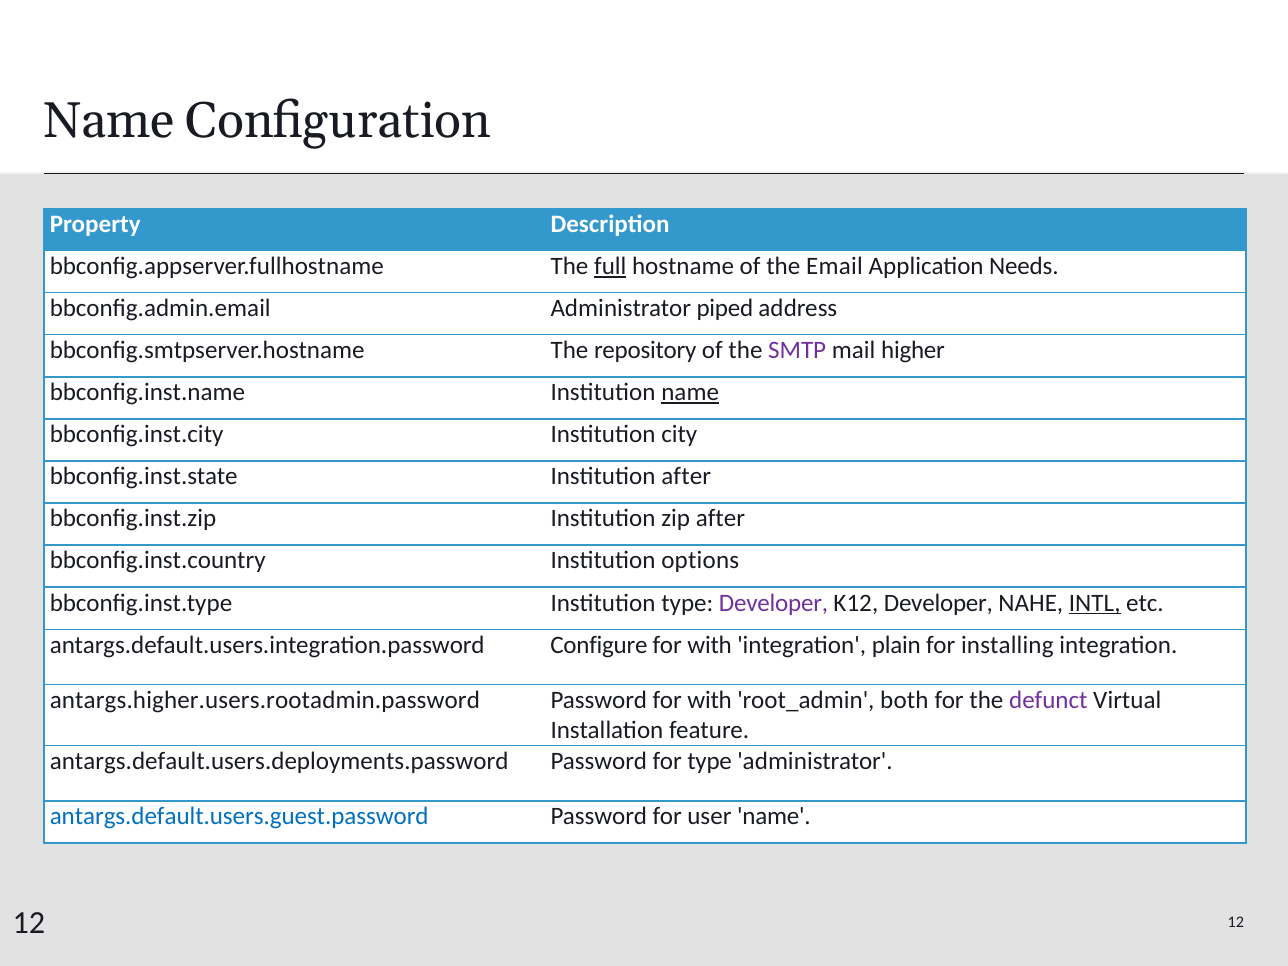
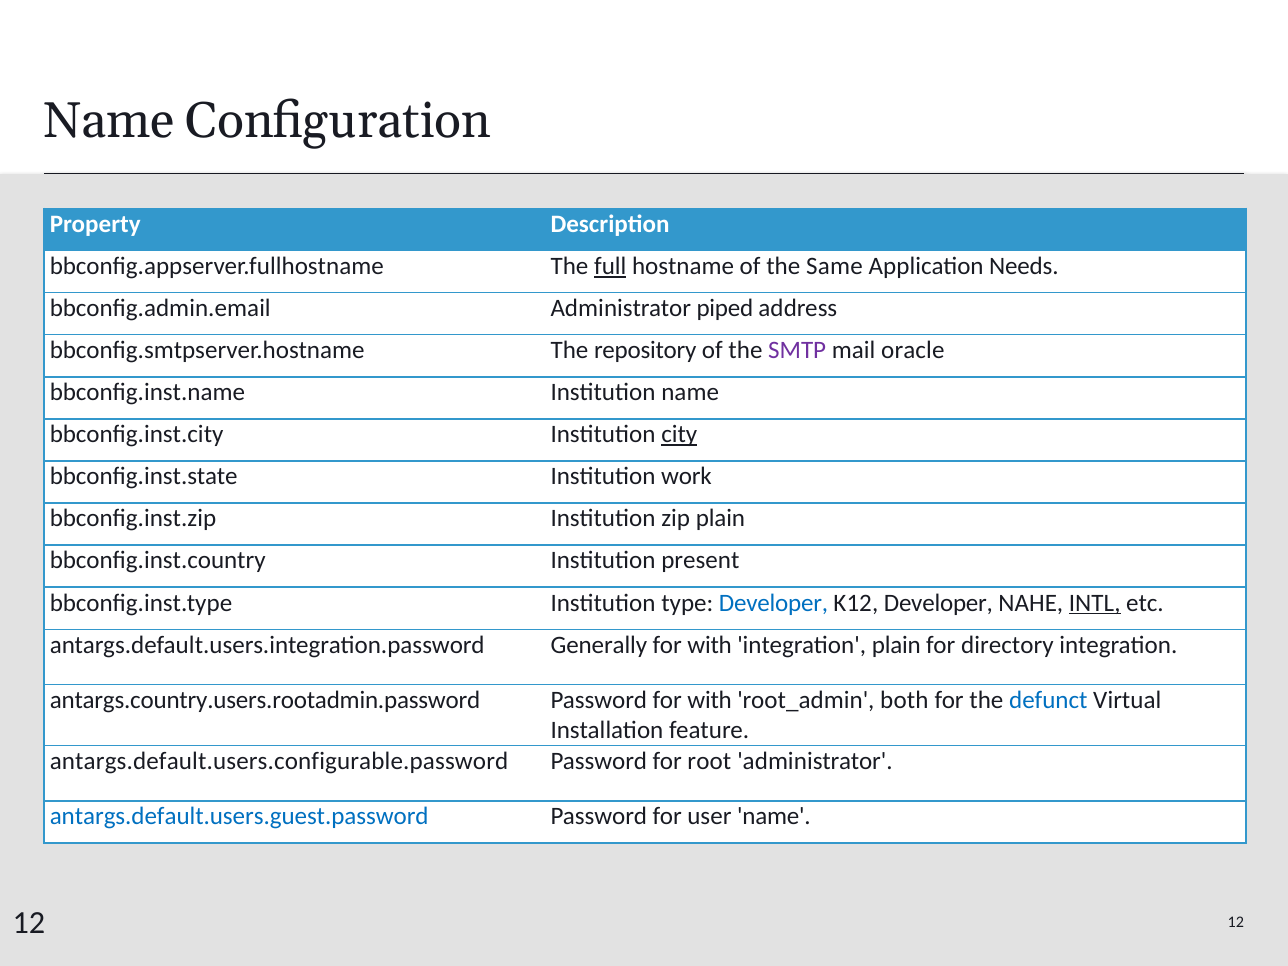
Email: Email -> Same
higher: higher -> oracle
name at (690, 392) underline: present -> none
city underline: none -> present
Institution after: after -> work
zip after: after -> plain
options: options -> present
Developer at (774, 603) colour: purple -> blue
Configure: Configure -> Generally
installing: installing -> directory
antargs.higher.users.rootadmin.password: antargs.higher.users.rootadmin.password -> antargs.country.users.rootadmin.password
defunct colour: purple -> blue
antargs.default.users.deployments.password: antargs.default.users.deployments.password -> antargs.default.users.configurable.password
for type: type -> root
